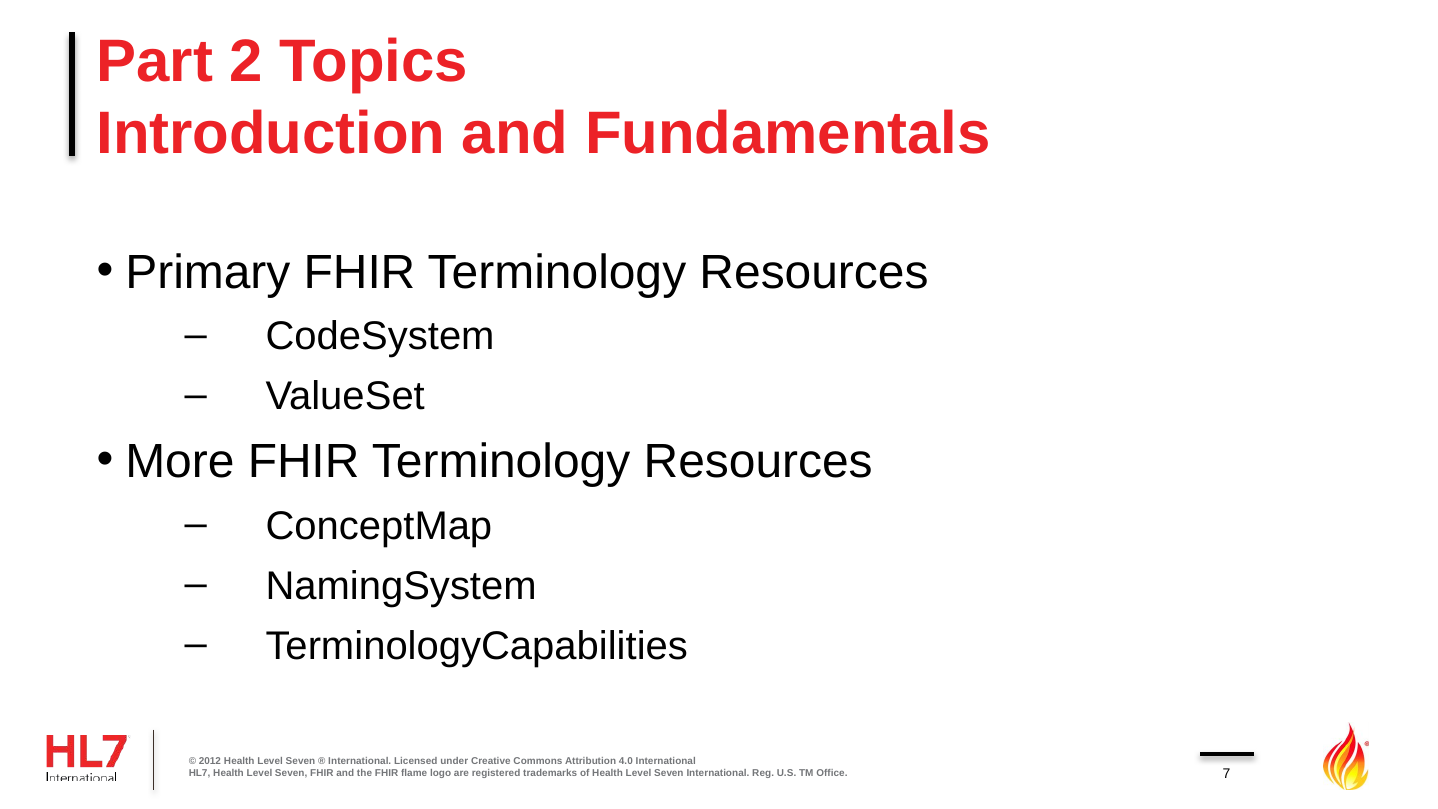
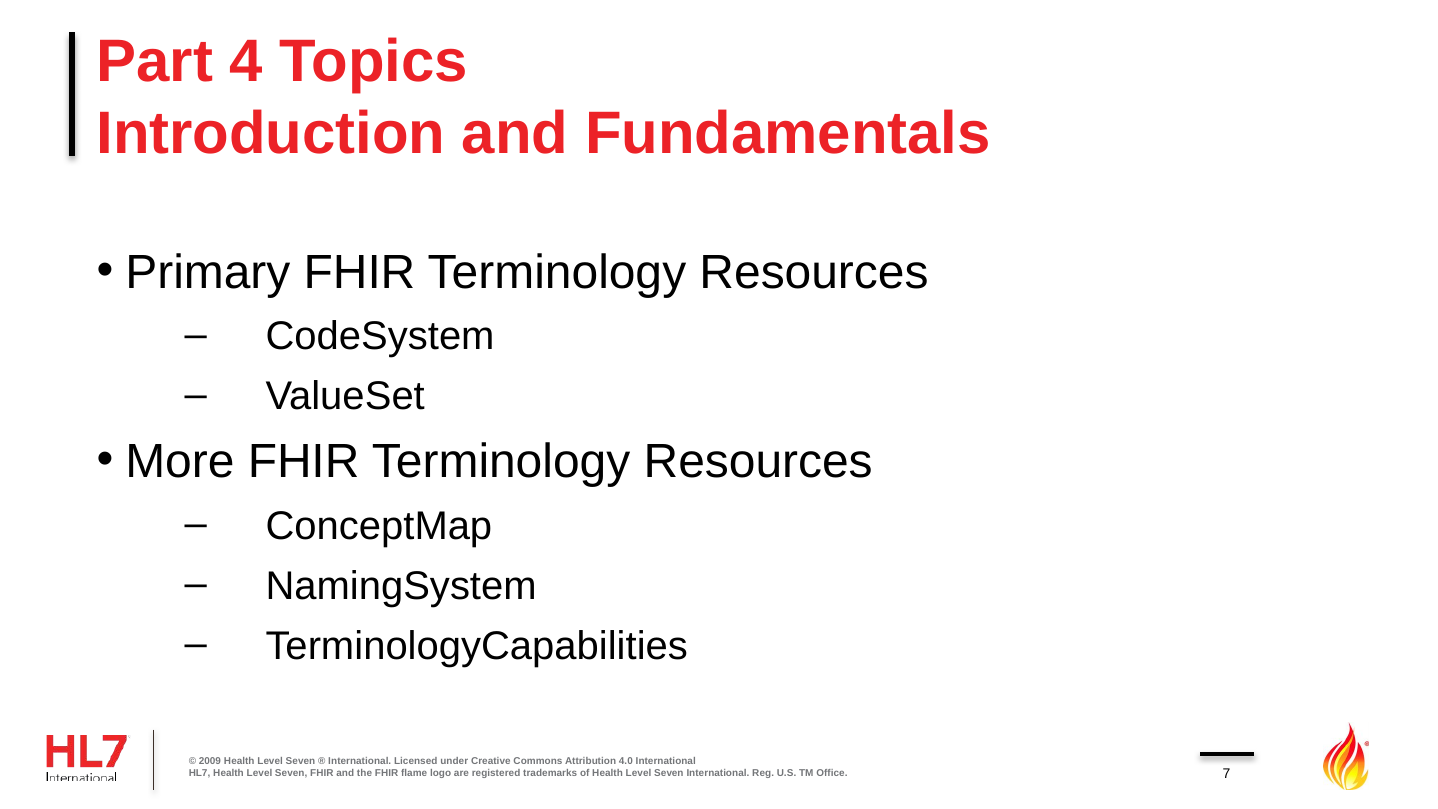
2: 2 -> 4
2012: 2012 -> 2009
